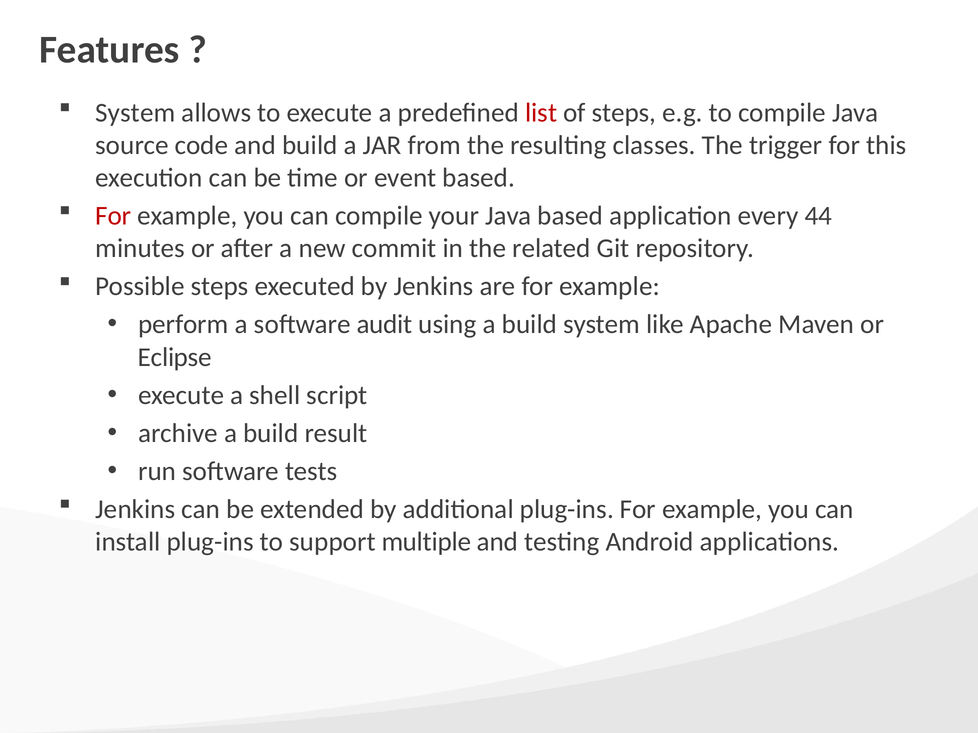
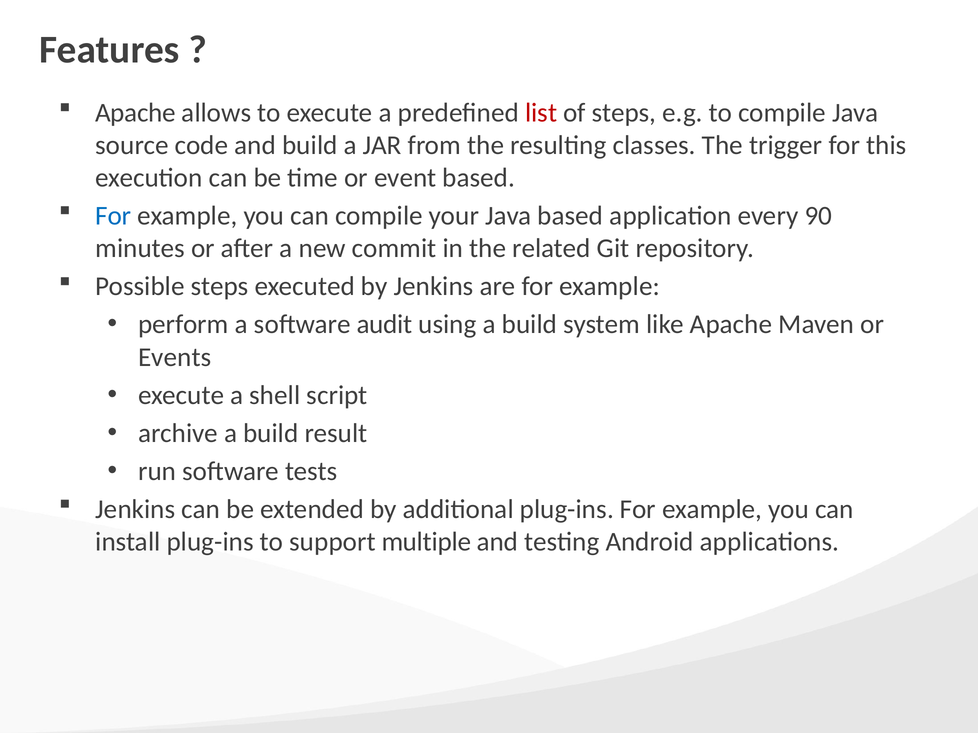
System at (135, 113): System -> Apache
For at (113, 216) colour: red -> blue
44: 44 -> 90
Eclipse: Eclipse -> Events
